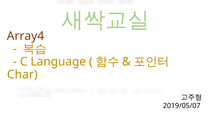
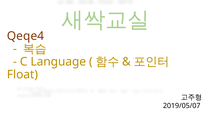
Array4: Array4 -> Qeqe4
Char: Char -> Float
